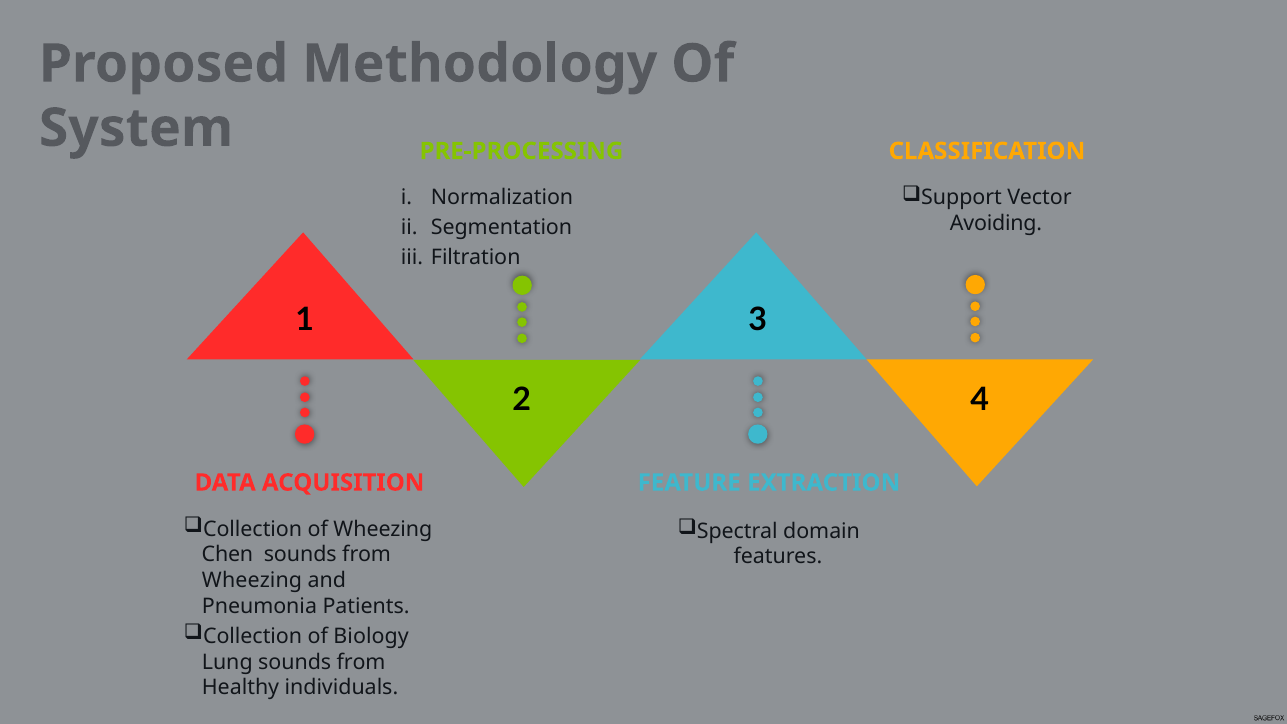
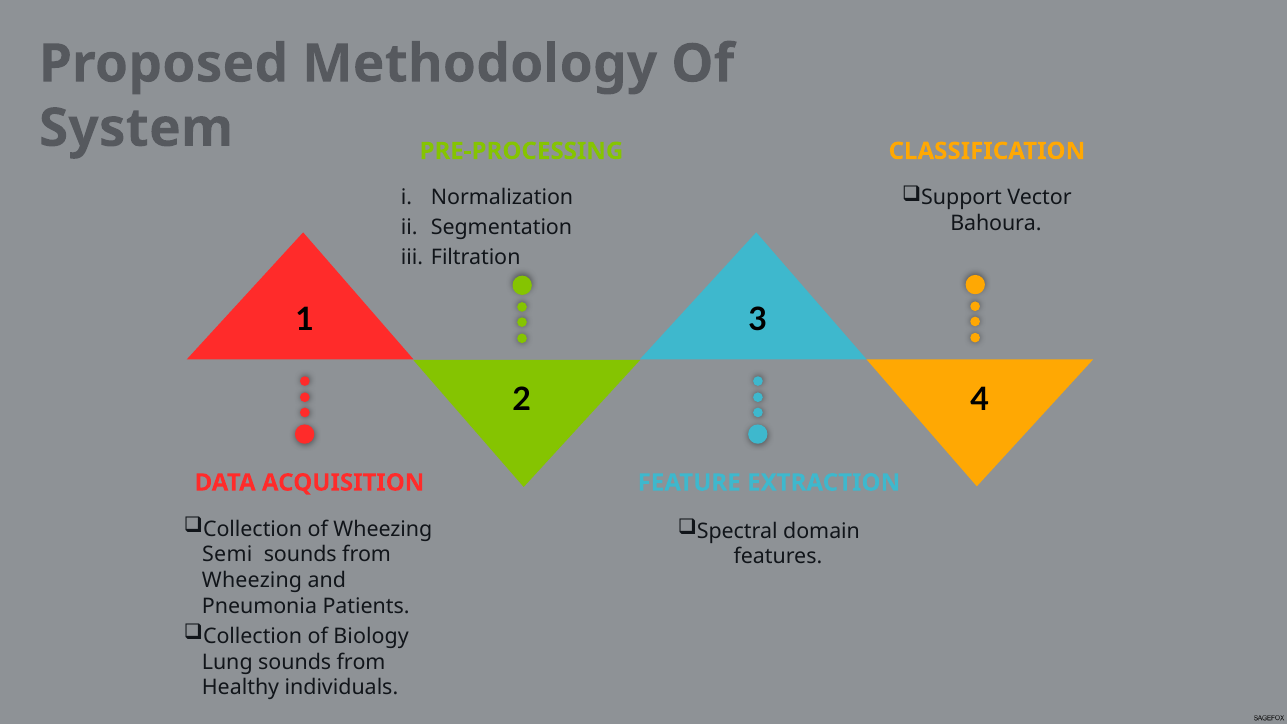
Avoiding: Avoiding -> Bahoura
Chen: Chen -> Semi
